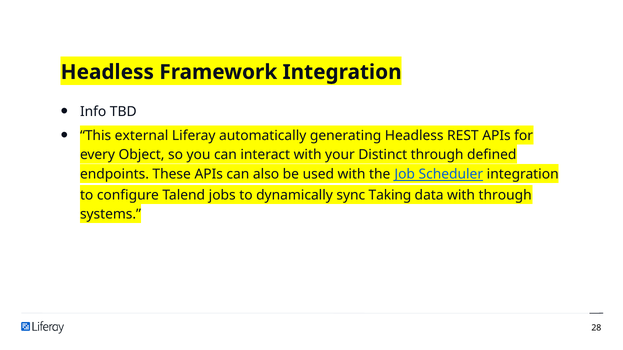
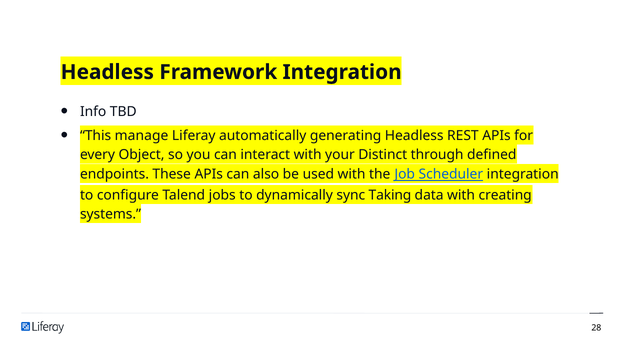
external: external -> manage
with through: through -> creating
